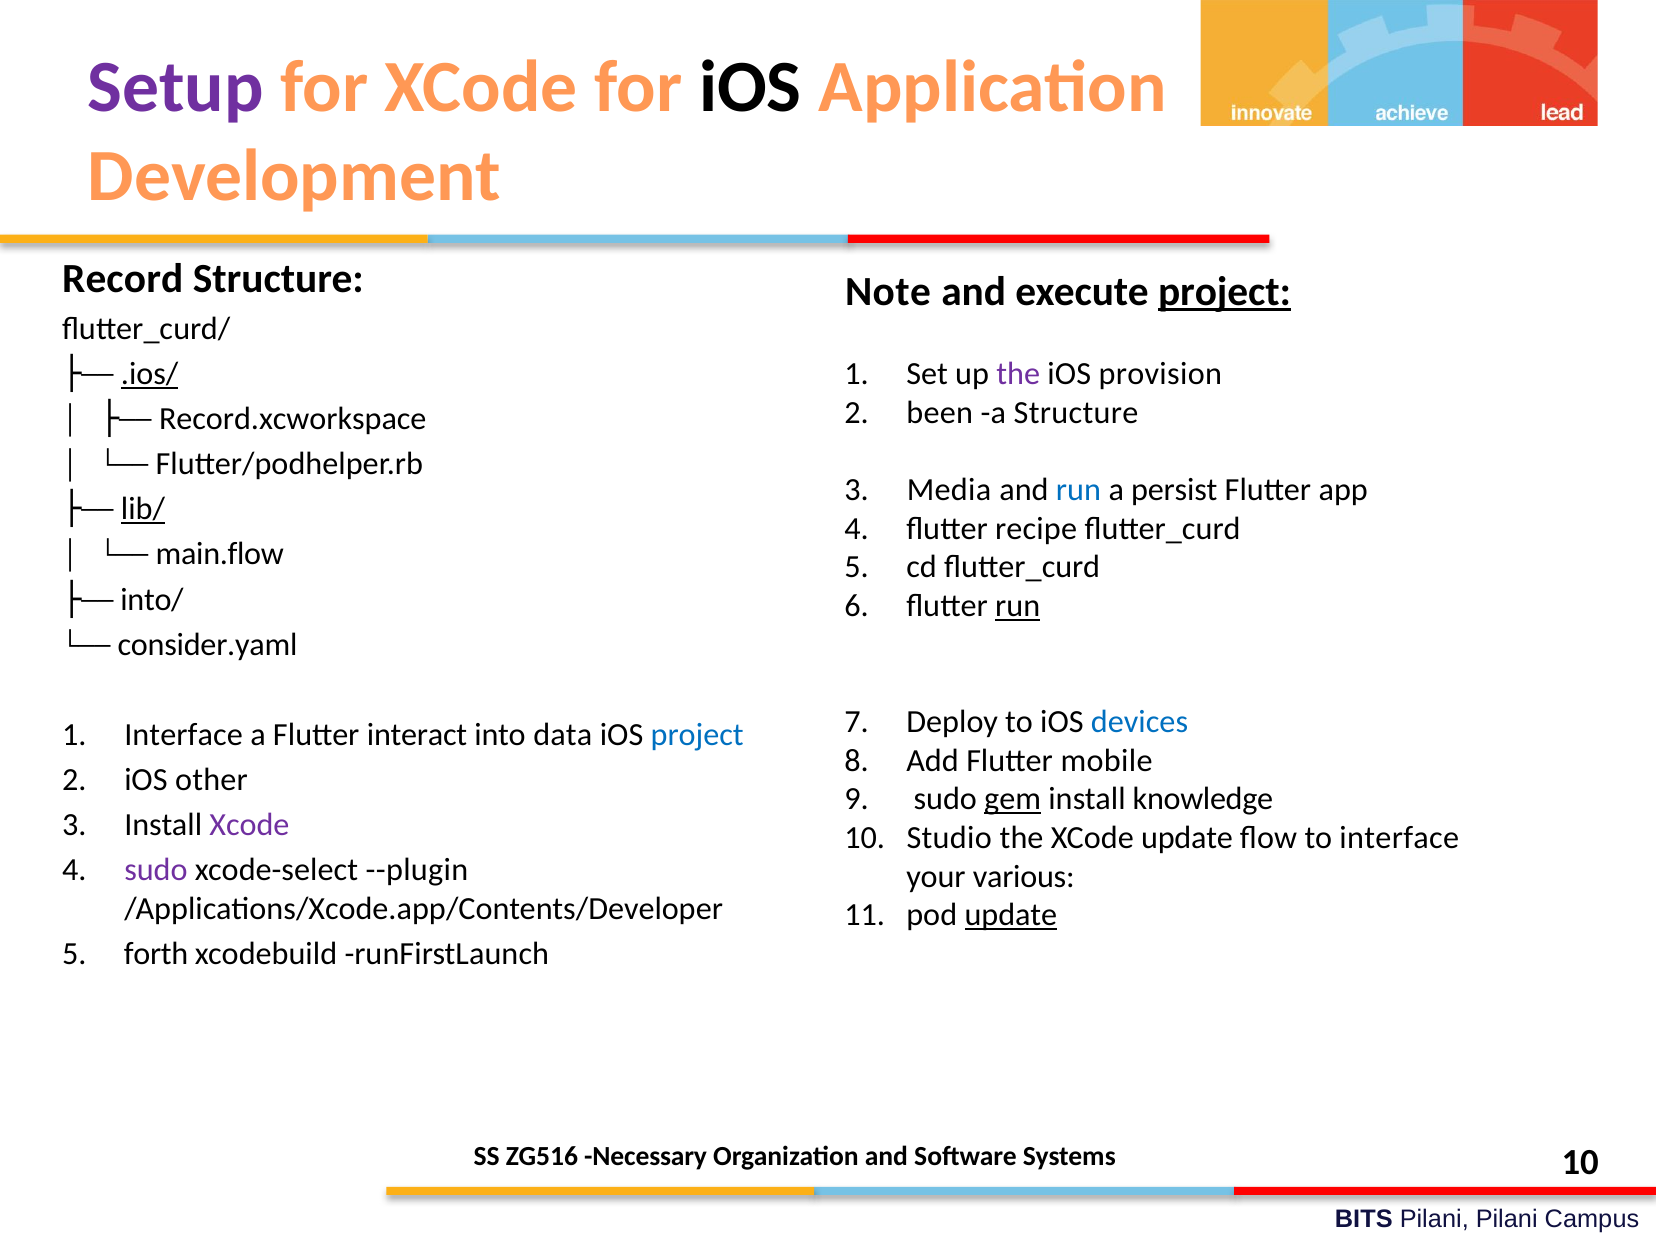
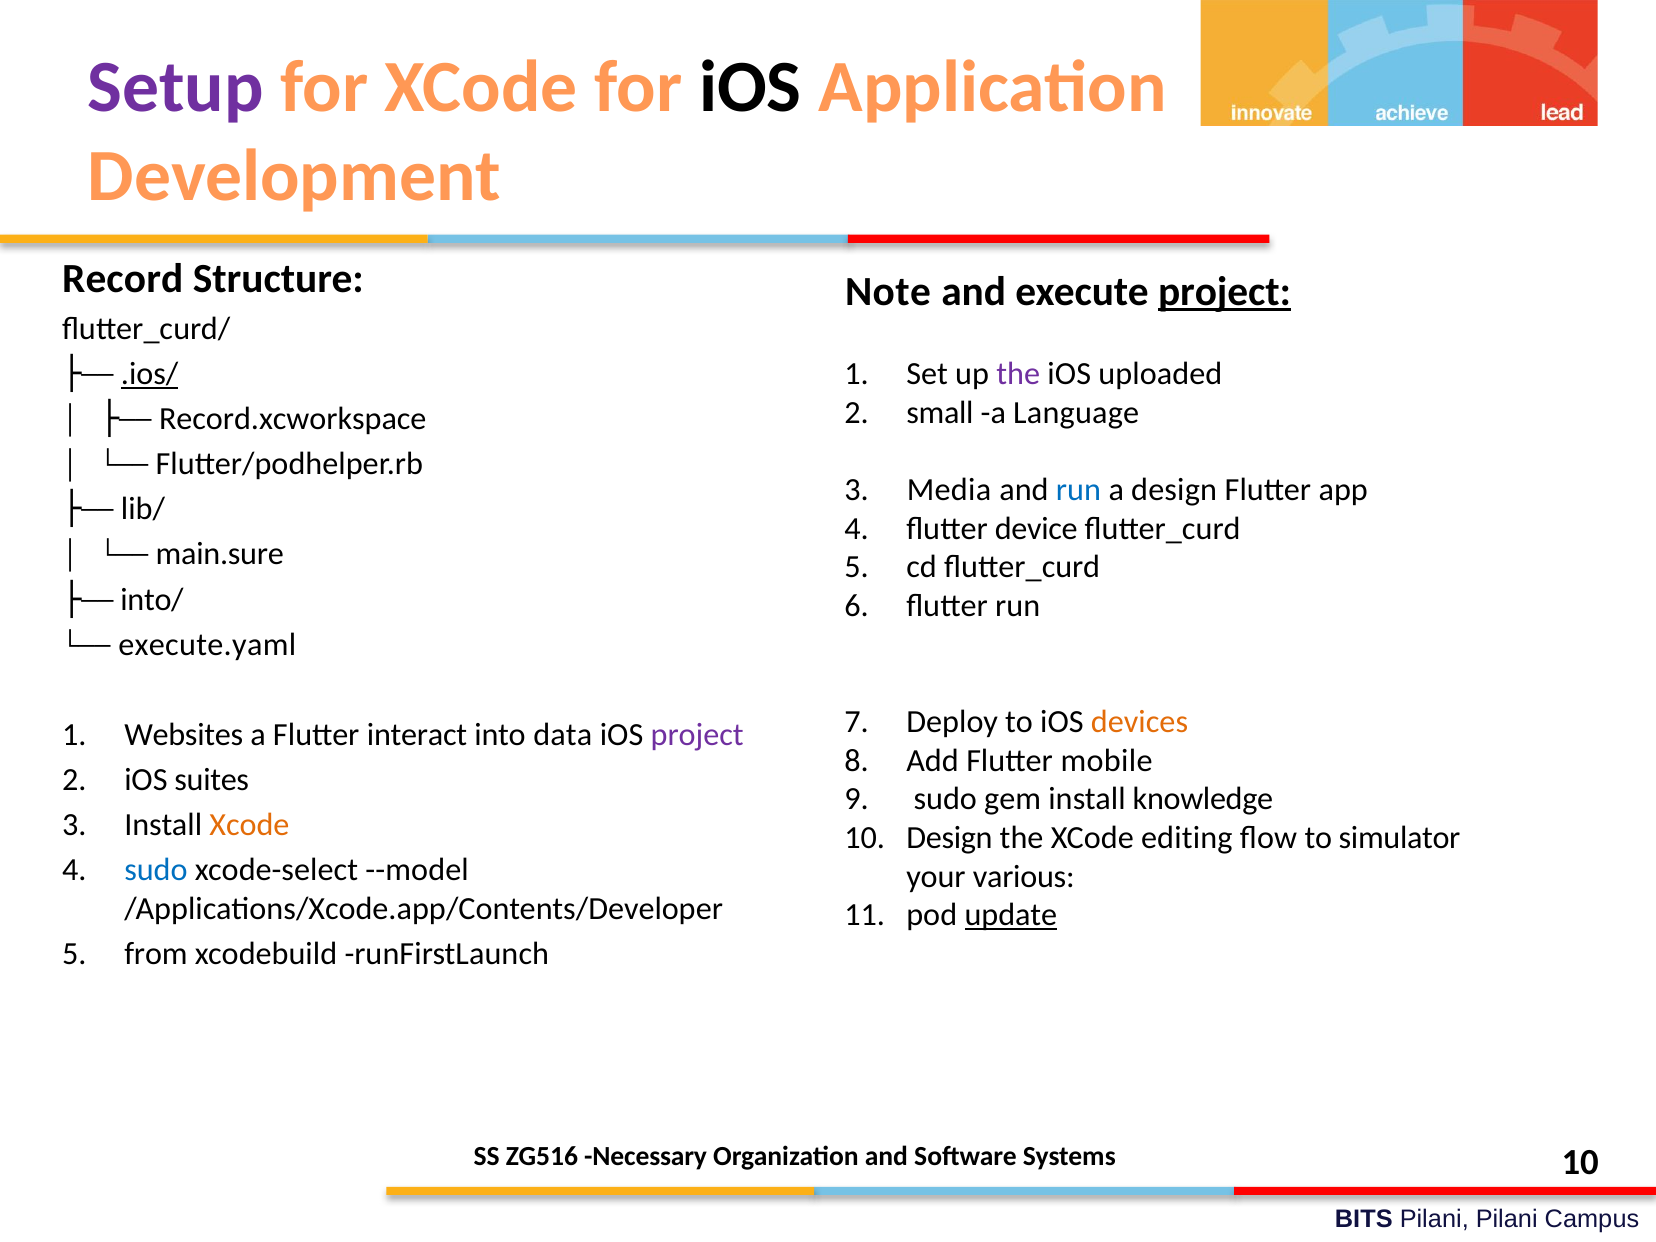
provision: provision -> uploaded
been: been -> small
a Structure: Structure -> Language
a persist: persist -> design
lib/ underline: present -> none
recipe: recipe -> device
main.flow: main.flow -> main.sure
run at (1018, 606) underline: present -> none
consider.yaml: consider.yaml -> execute.yaml
devices colour: blue -> orange
Interface at (184, 735): Interface -> Websites
project at (697, 735) colour: blue -> purple
other: other -> suites
gem underline: present -> none
Xcode at (249, 825) colour: purple -> orange
10 Studio: Studio -> Design
XCode update: update -> editing
to interface: interface -> simulator
sudo at (156, 870) colour: purple -> blue
--plugin: --plugin -> --model
forth: forth -> from
